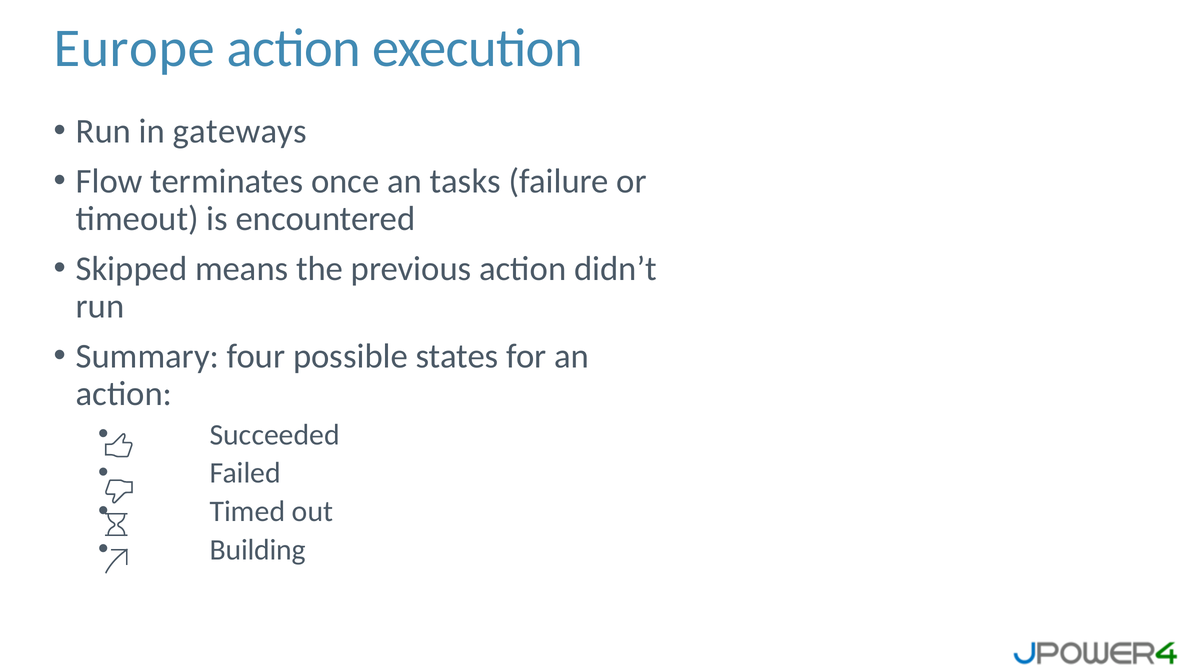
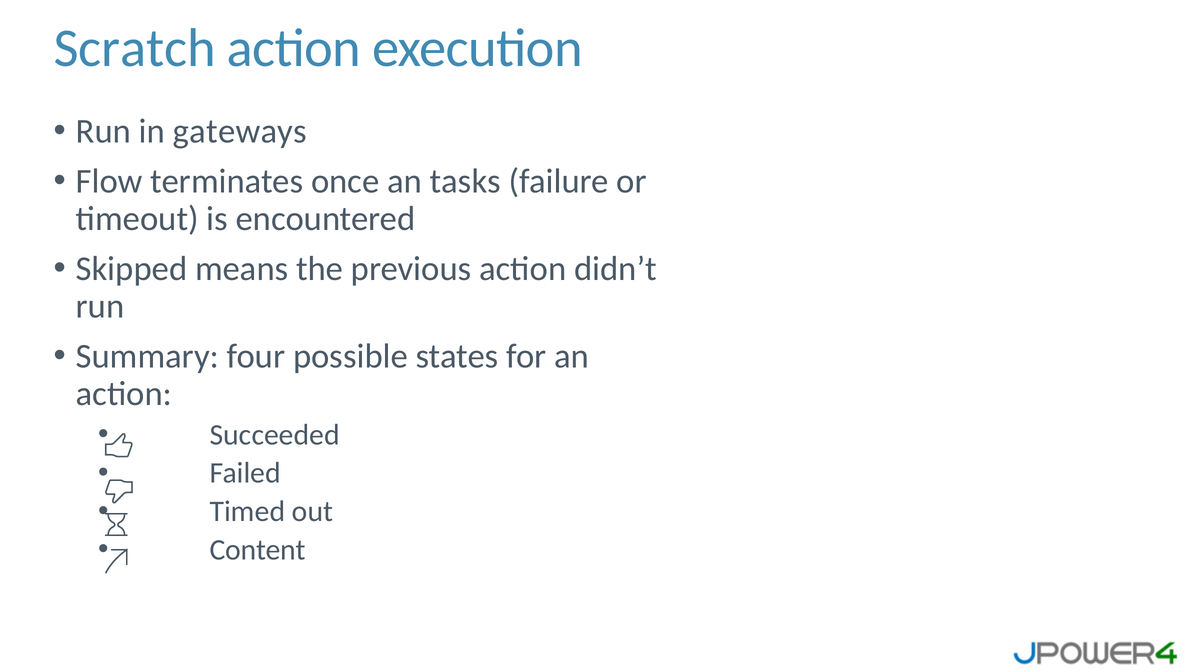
Europe: Europe -> Scratch
Building: Building -> Content
